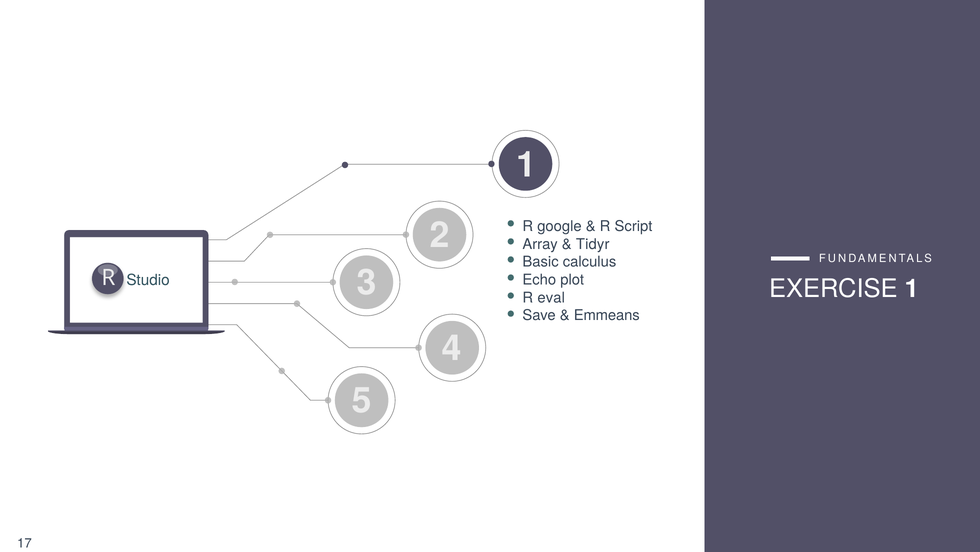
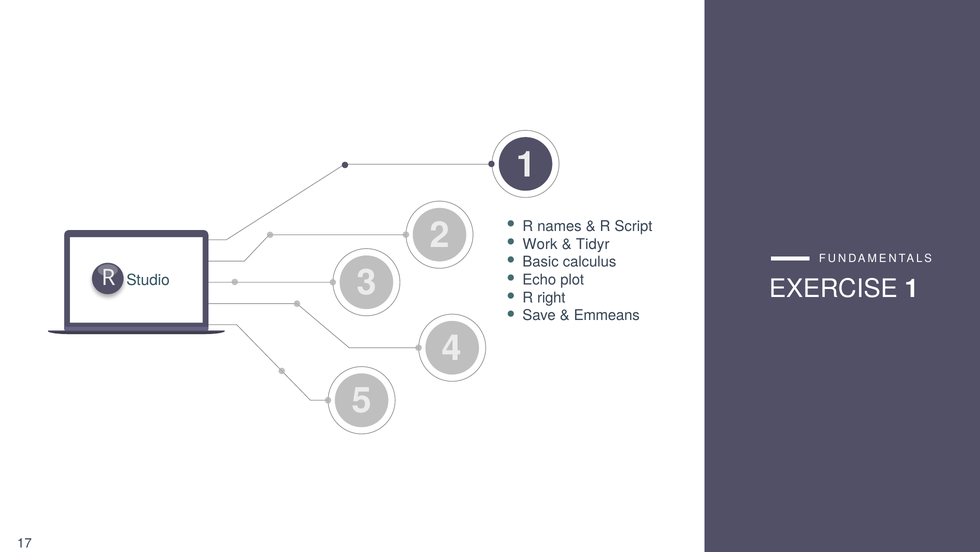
google: google -> names
Array: Array -> Work
eval: eval -> right
